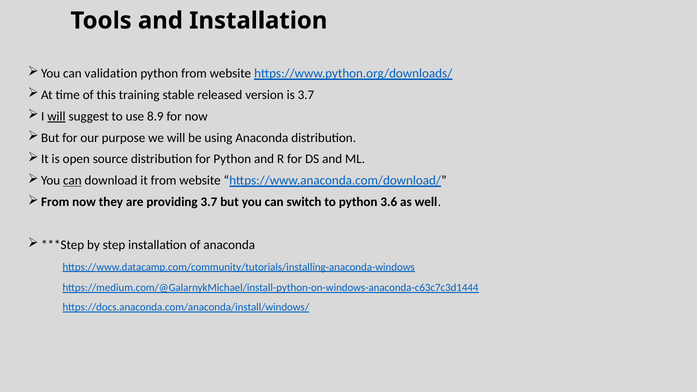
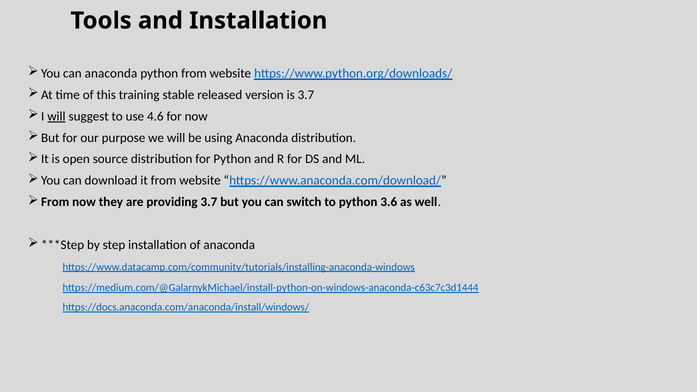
can validation: validation -> anaconda
8.9: 8.9 -> 4.6
can at (72, 181) underline: present -> none
